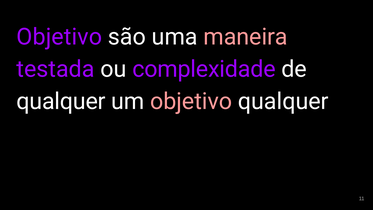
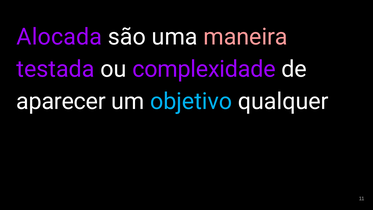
Objetivo at (59, 37): Objetivo -> Alocada
qualquer at (61, 101): qualquer -> aparecer
objetivo at (191, 101) colour: pink -> light blue
